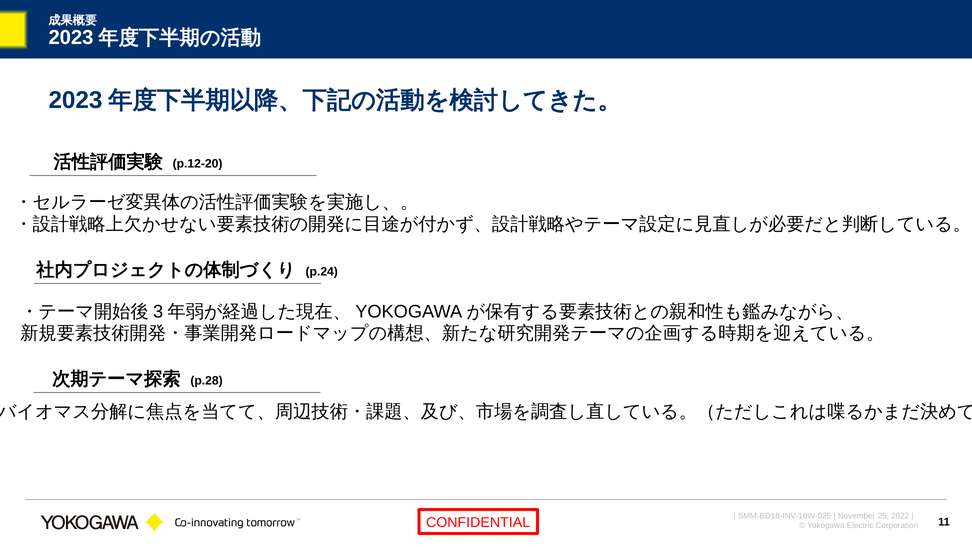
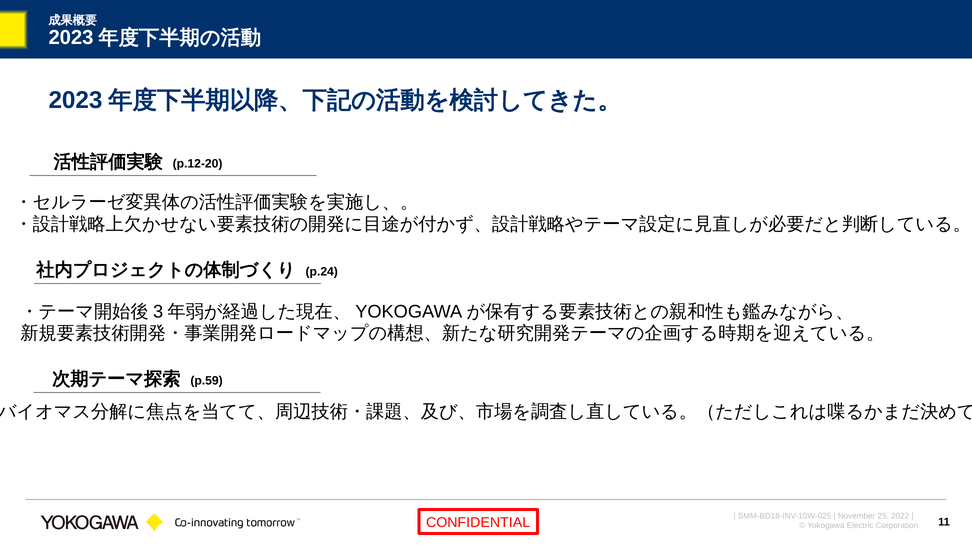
p.28: p.28 -> p.59
